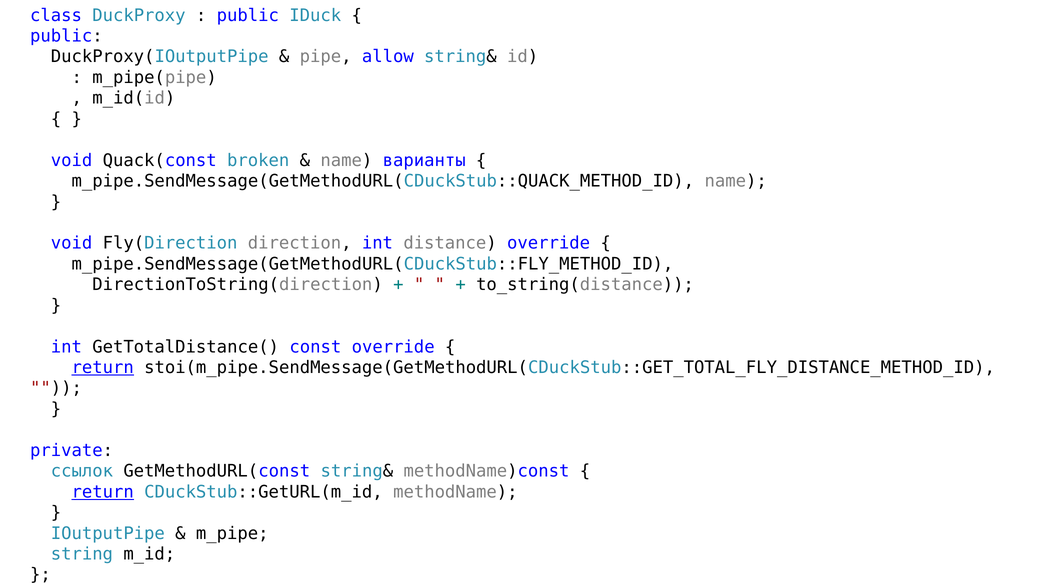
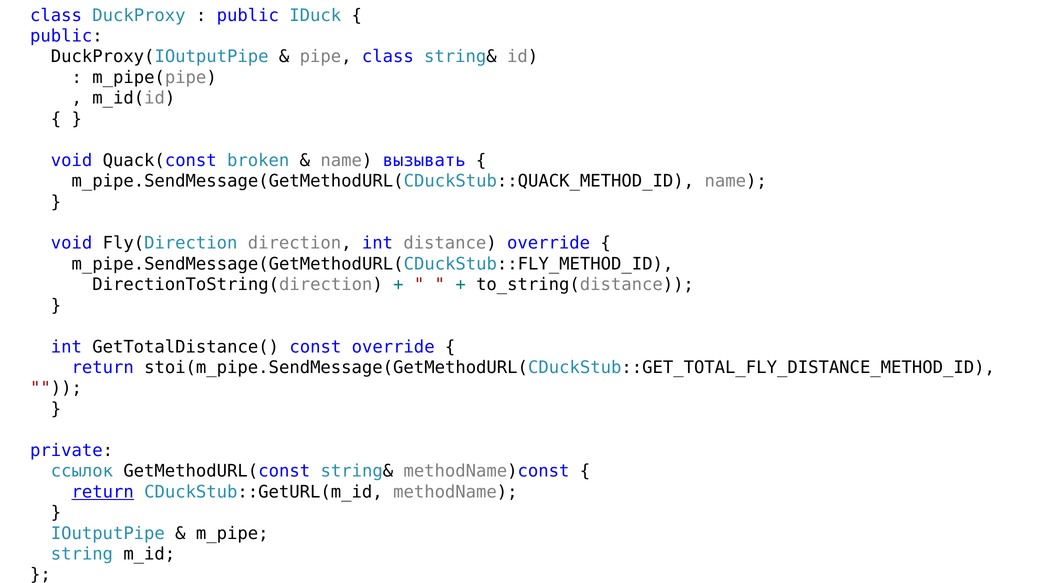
pipe allow: allow -> class
варианты: варианты -> вызывать
return at (103, 368) underline: present -> none
